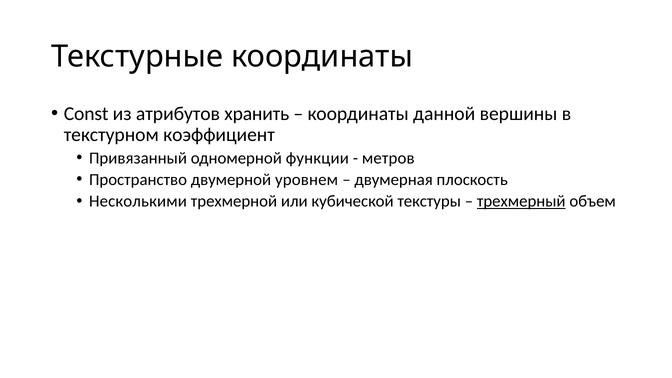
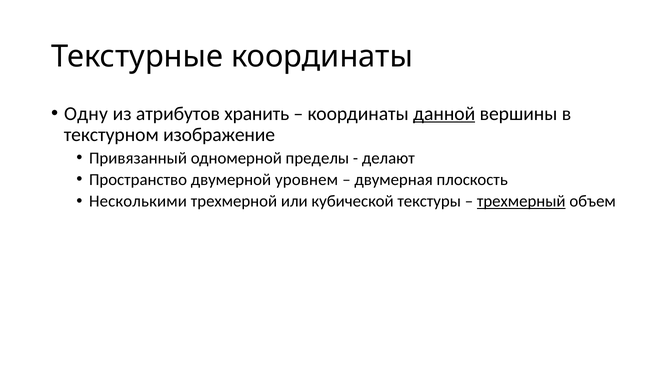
Const: Const -> Одну
данной underline: none -> present
коэффициент: коэффициент -> изображение
функции: функции -> пределы
метров: метров -> делают
